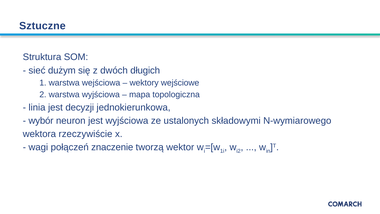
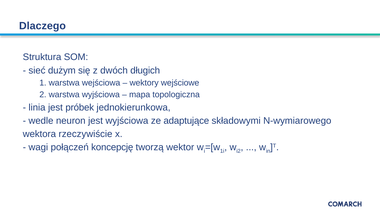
Sztuczne: Sztuczne -> Dlaczego
decyzji: decyzji -> próbek
wybór: wybór -> wedle
ustalonych: ustalonych -> adaptujące
znaczenie: znaczenie -> koncepcję
